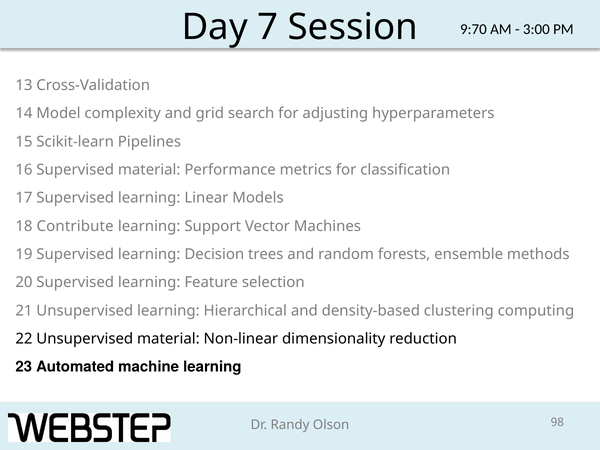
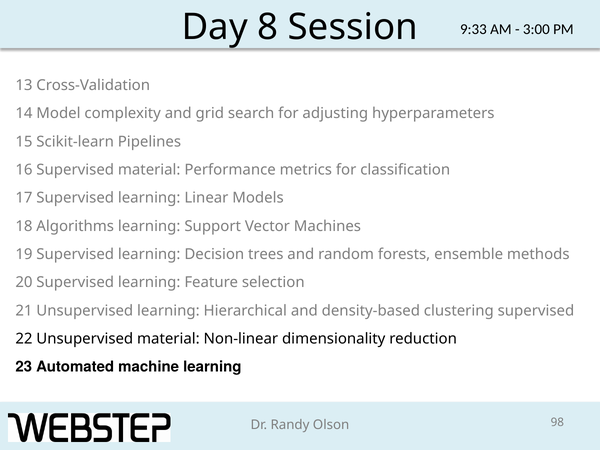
7: 7 -> 8
9:70: 9:70 -> 9:33
Contribute: Contribute -> Algorithms
clustering computing: computing -> supervised
